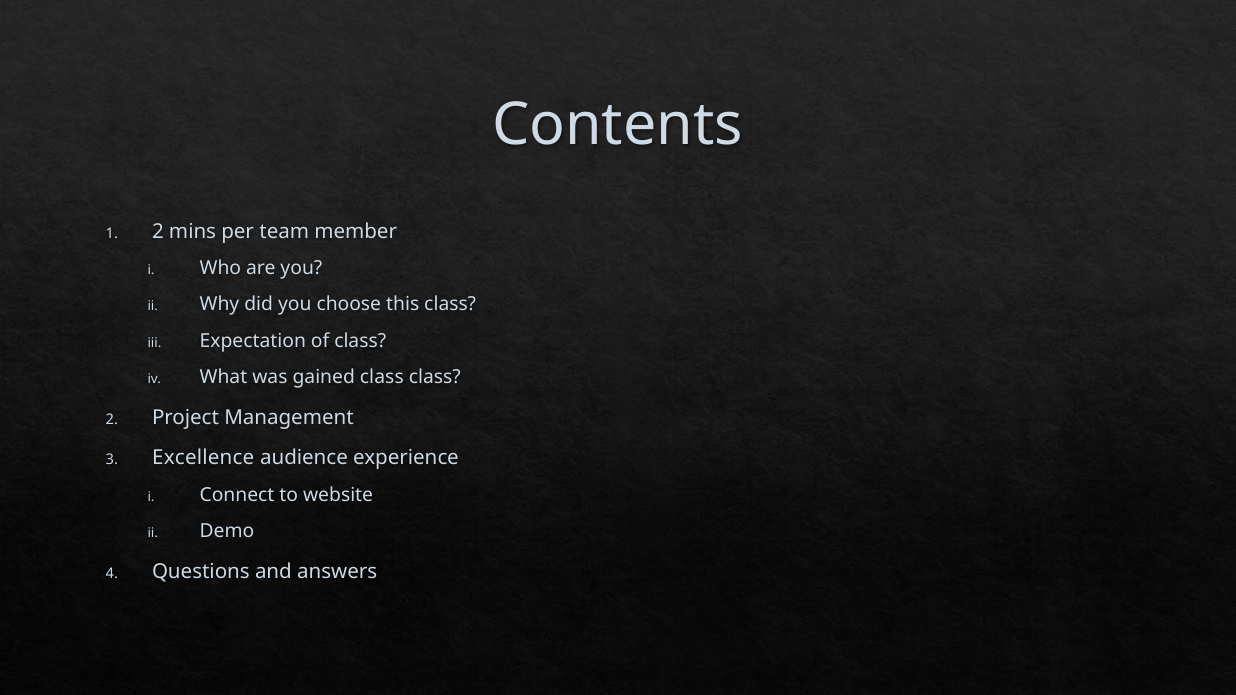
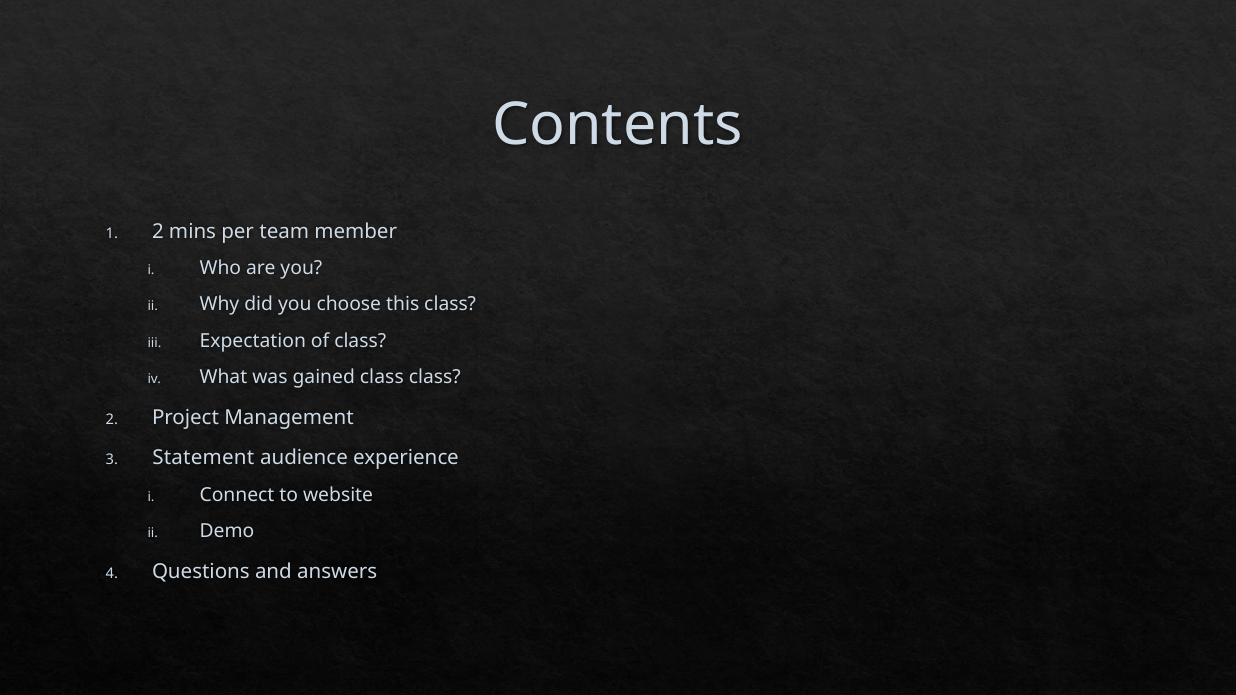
Excellence: Excellence -> Statement
